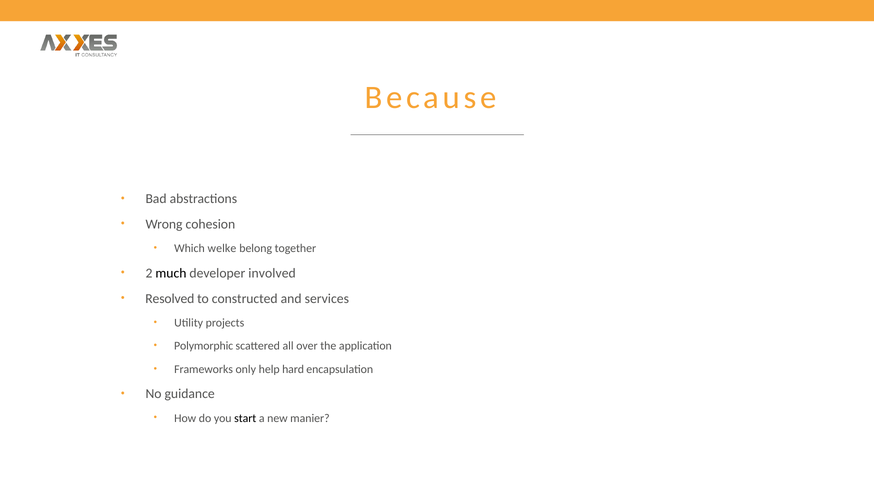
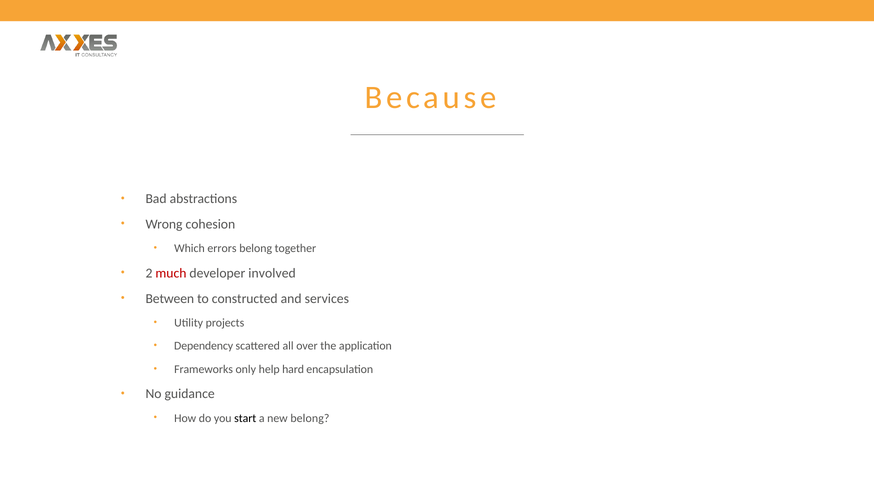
welke: welke -> errors
much colour: black -> red
Resolved: Resolved -> Between
Polymorphic: Polymorphic -> Dependency
new manier: manier -> belong
